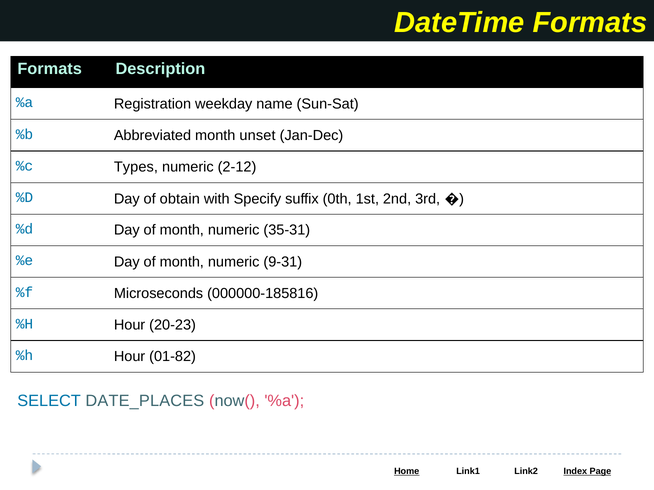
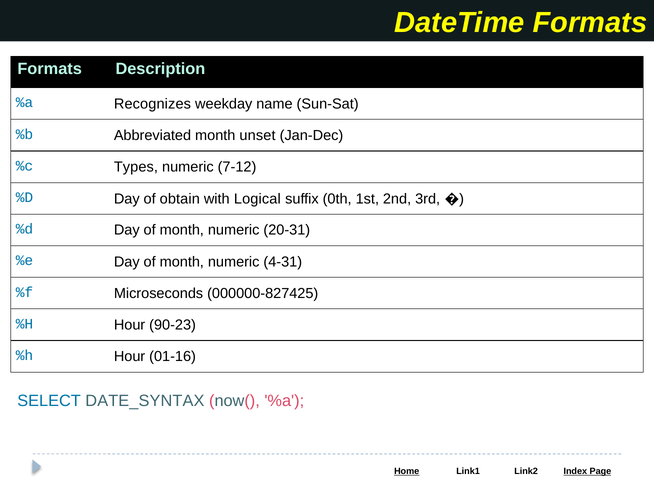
Registration: Registration -> Recognizes
2-12: 2-12 -> 7-12
Specify: Specify -> Logical
35-31: 35-31 -> 20-31
9-31: 9-31 -> 4-31
000000-185816: 000000-185816 -> 000000-827425
20-23: 20-23 -> 90-23
01-82: 01-82 -> 01-16
DATE_PLACES: DATE_PLACES -> DATE_SYNTAX
